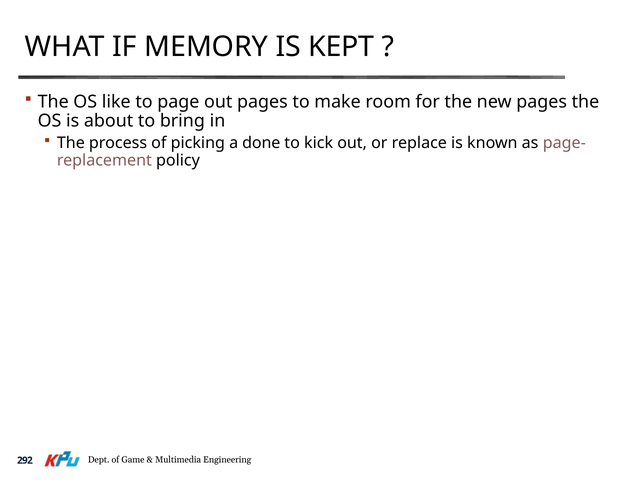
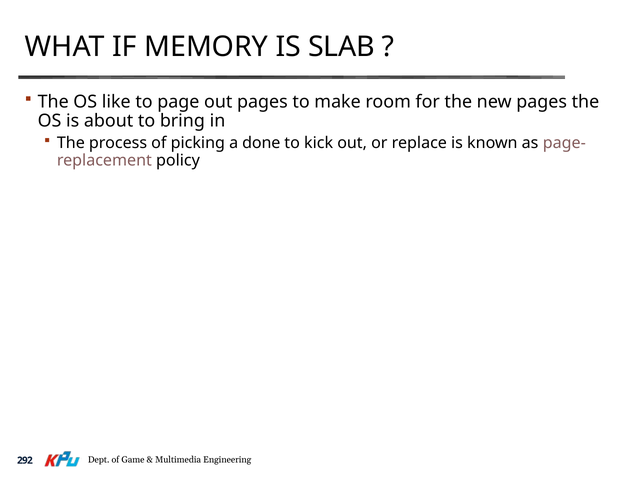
KEPT: KEPT -> SLAB
